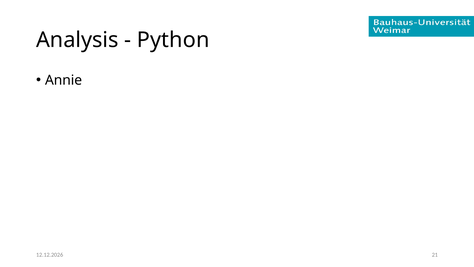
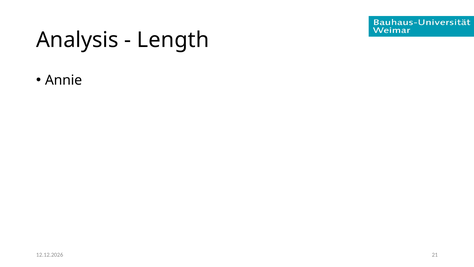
Python: Python -> Length
